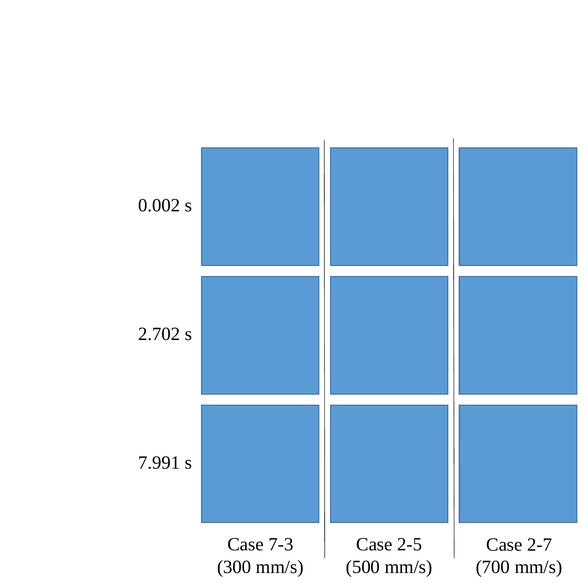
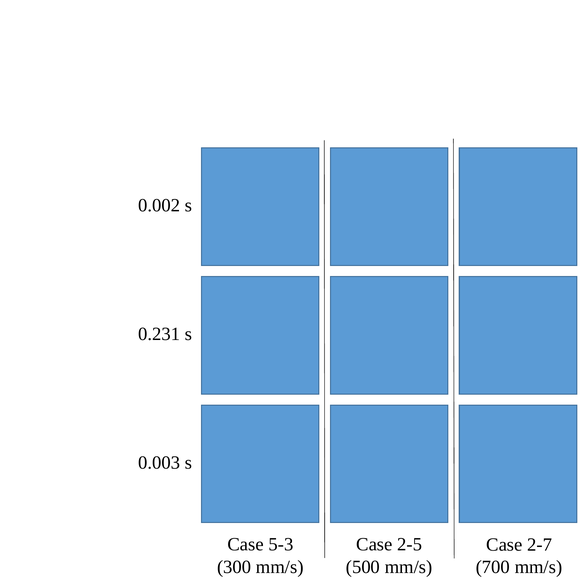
2.702: 2.702 -> 0.231
7.991: 7.991 -> 0.003
7-3: 7-3 -> 5-3
